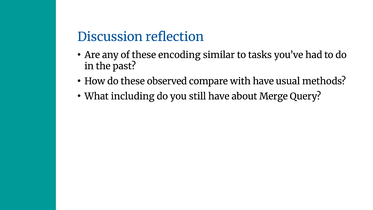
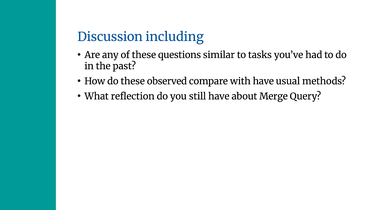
reflection: reflection -> including
encoding: encoding -> questions
including: including -> reflection
